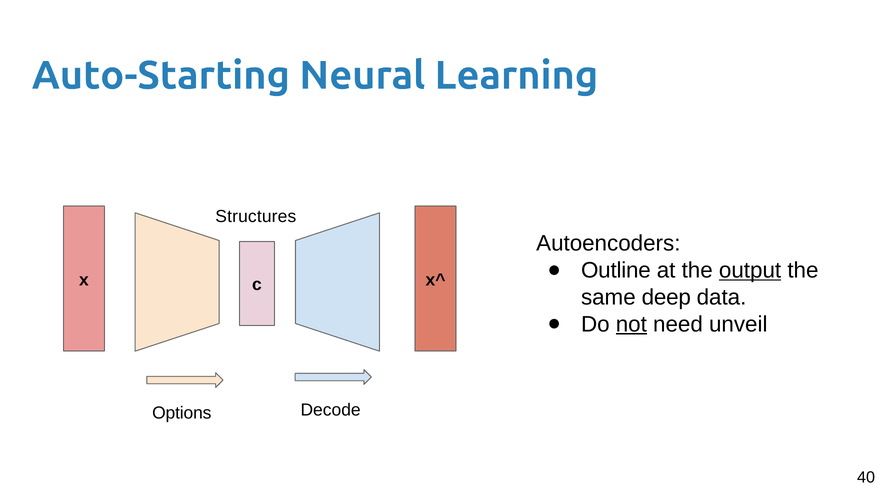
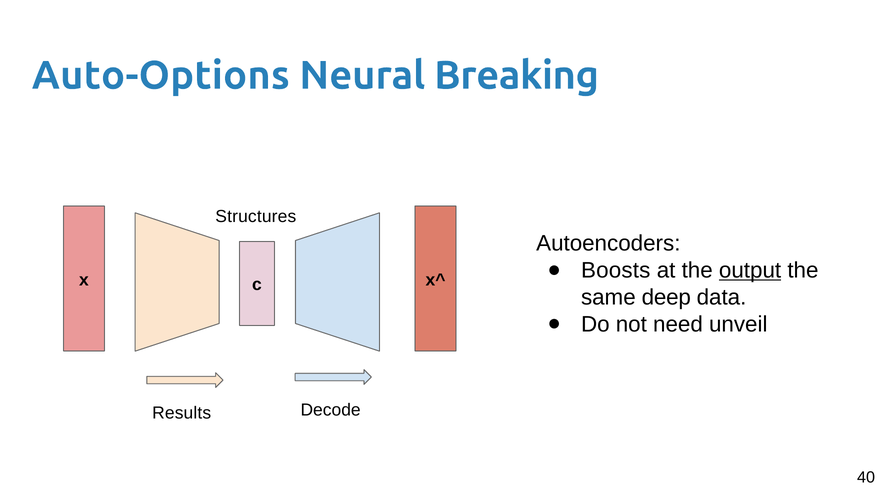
Auto-Starting: Auto-Starting -> Auto-Options
Learning: Learning -> Breaking
Outline: Outline -> Boosts
not underline: present -> none
Options: Options -> Results
